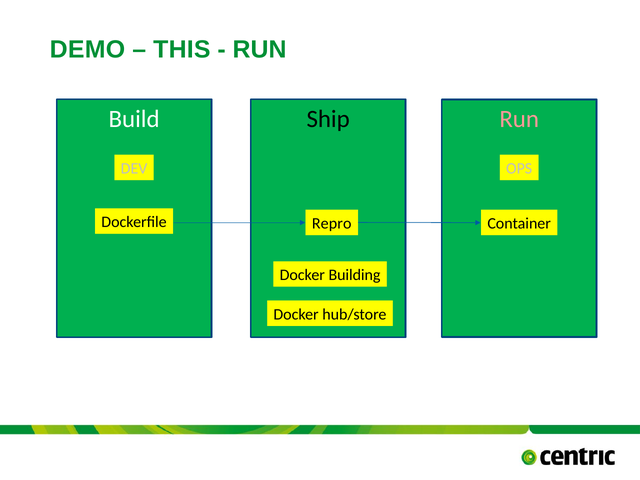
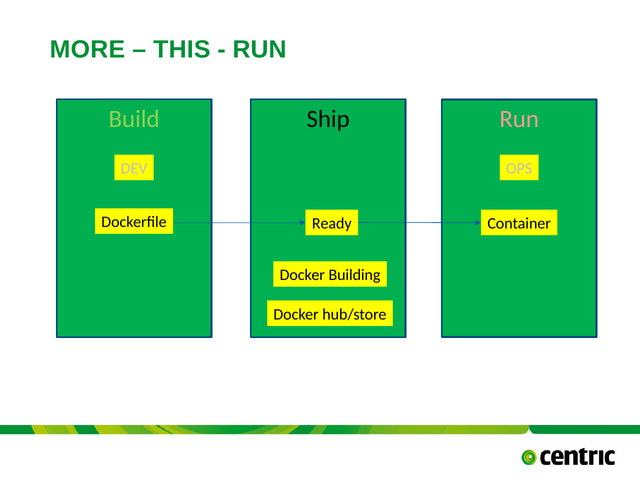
DEMO: DEMO -> MORE
Build colour: white -> light green
Repro: Repro -> Ready
